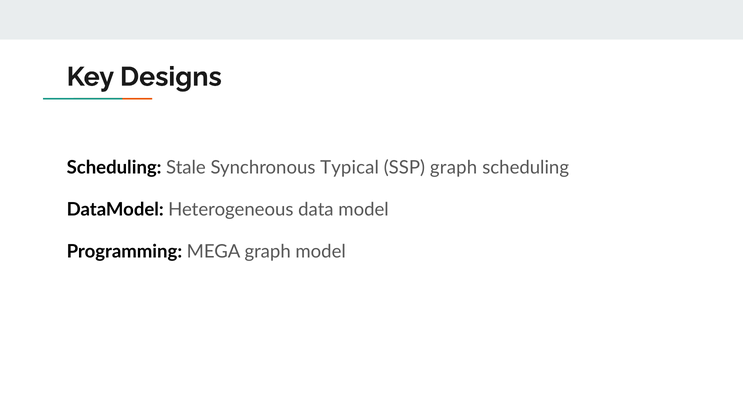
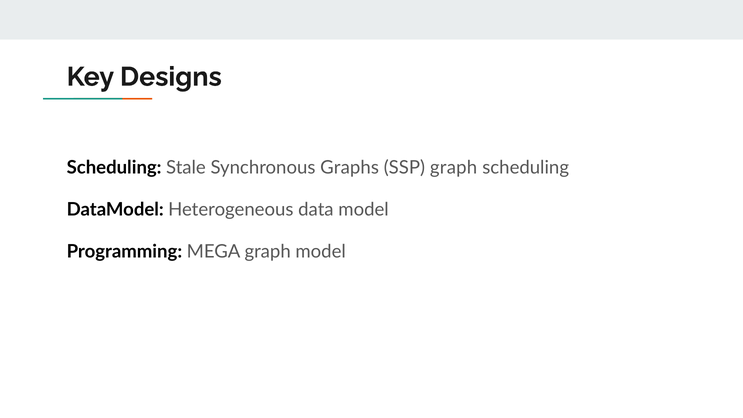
Typical: Typical -> Graphs
